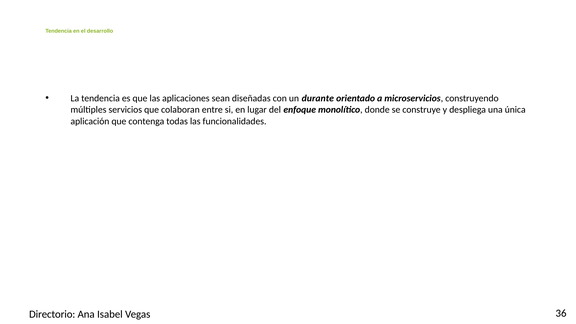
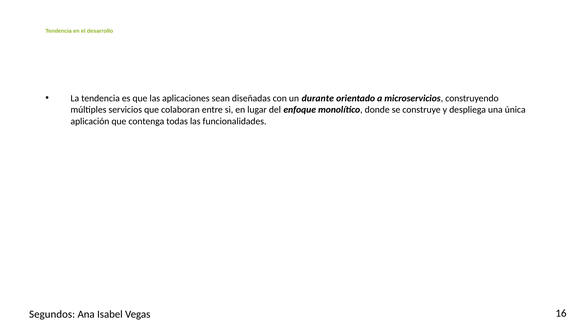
Directorio: Directorio -> Segundos
36: 36 -> 16
